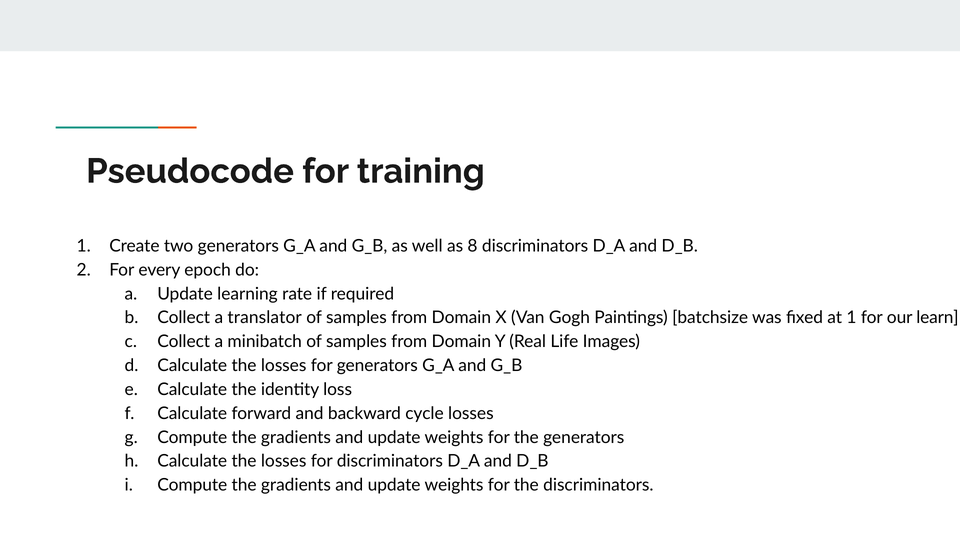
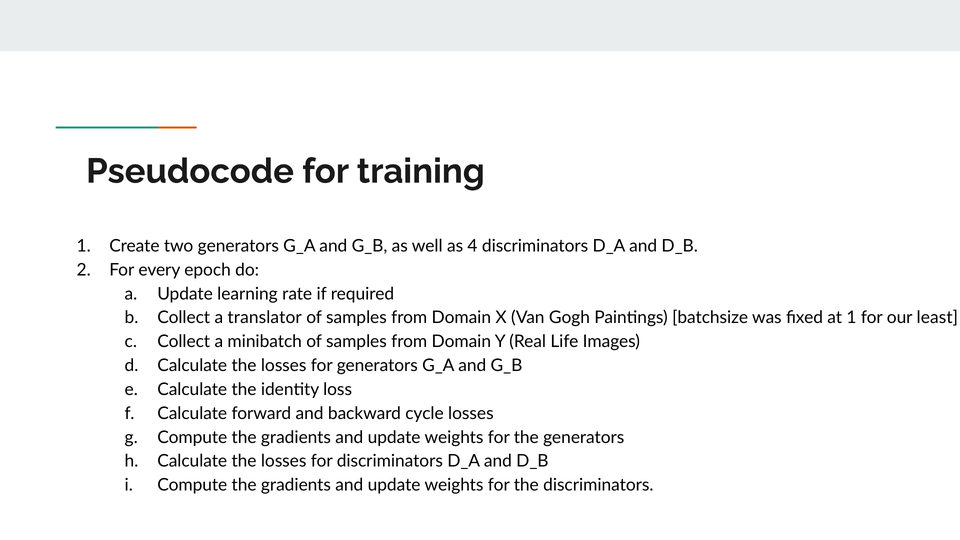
8: 8 -> 4
learn: learn -> least
